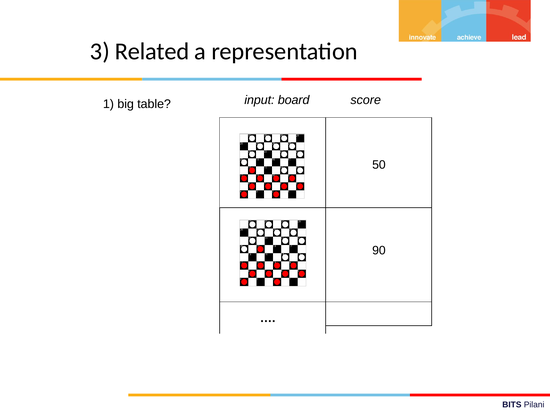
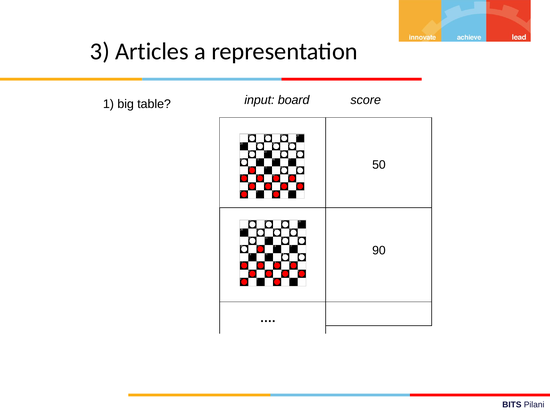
Related: Related -> Articles
